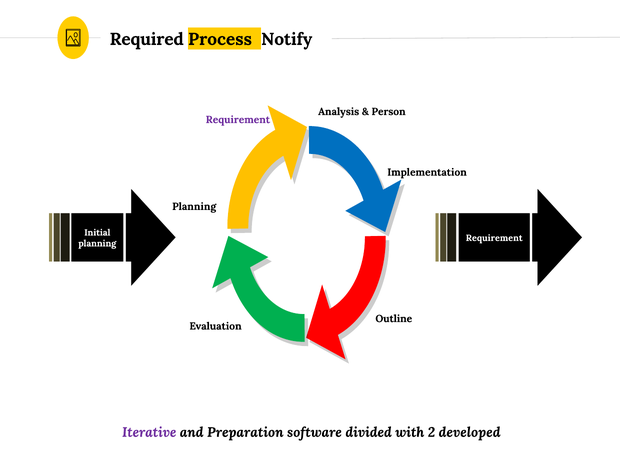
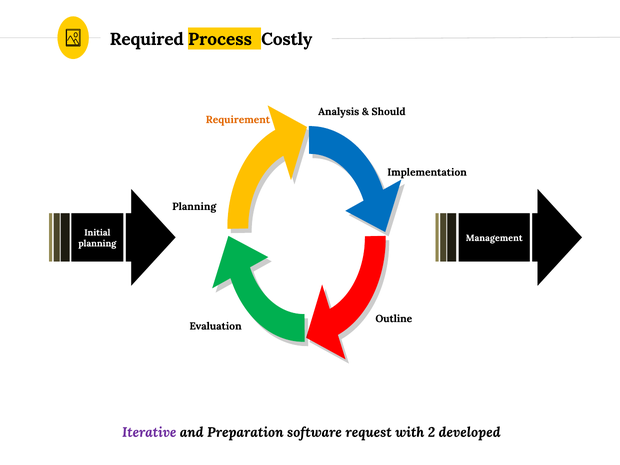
Notify: Notify -> Costly
Person: Person -> Should
Requirement at (238, 120) colour: purple -> orange
Requirement at (494, 238): Requirement -> Management
divided: divided -> request
